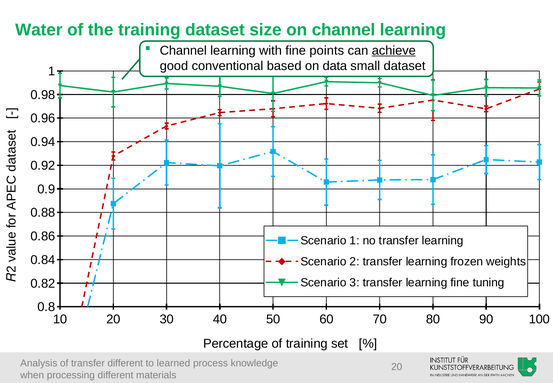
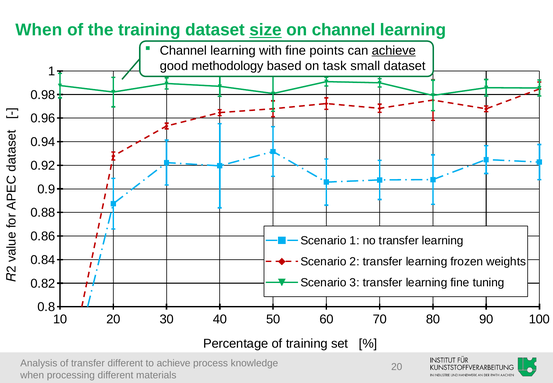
Water at (39, 30): Water -> When
size underline: none -> present
conventional: conventional -> methodology
data: data -> task
learned at (173, 363): learned -> achieve
